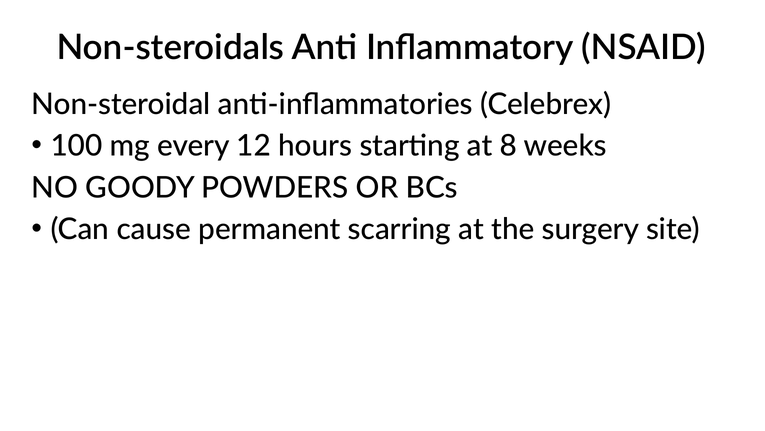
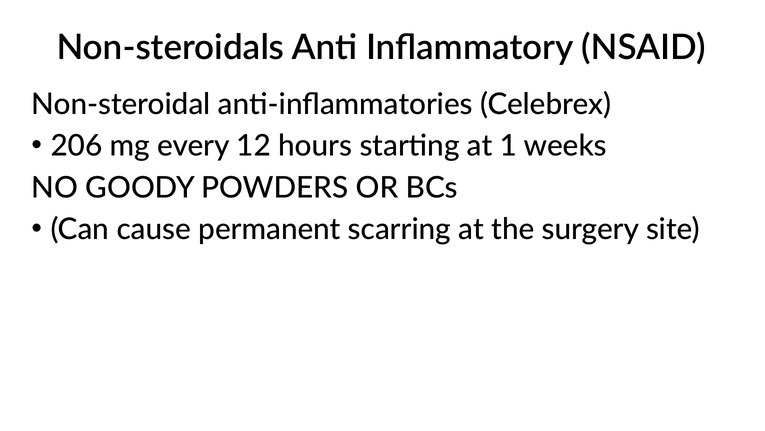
100: 100 -> 206
8: 8 -> 1
